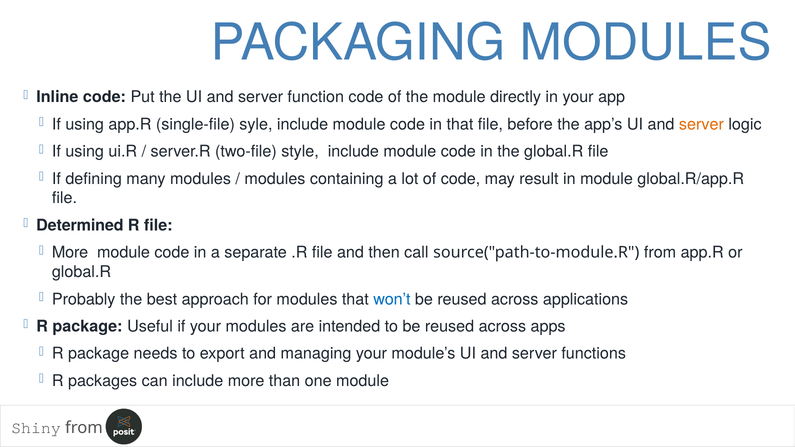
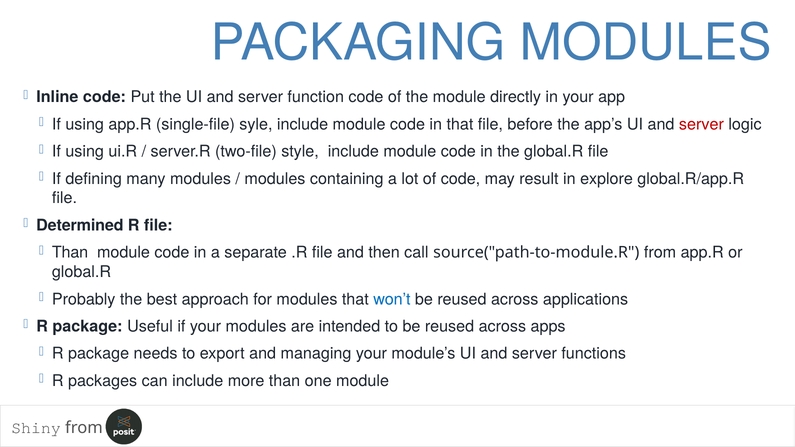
server at (701, 124) colour: orange -> red
in module: module -> explore
More at (70, 253): More -> Than
